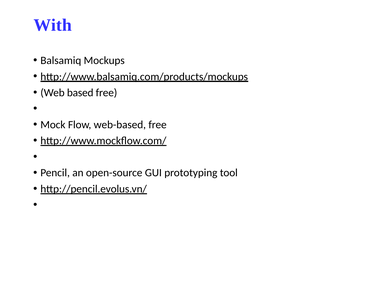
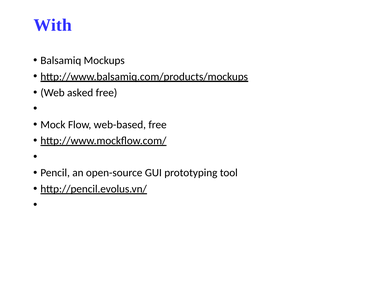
based: based -> asked
